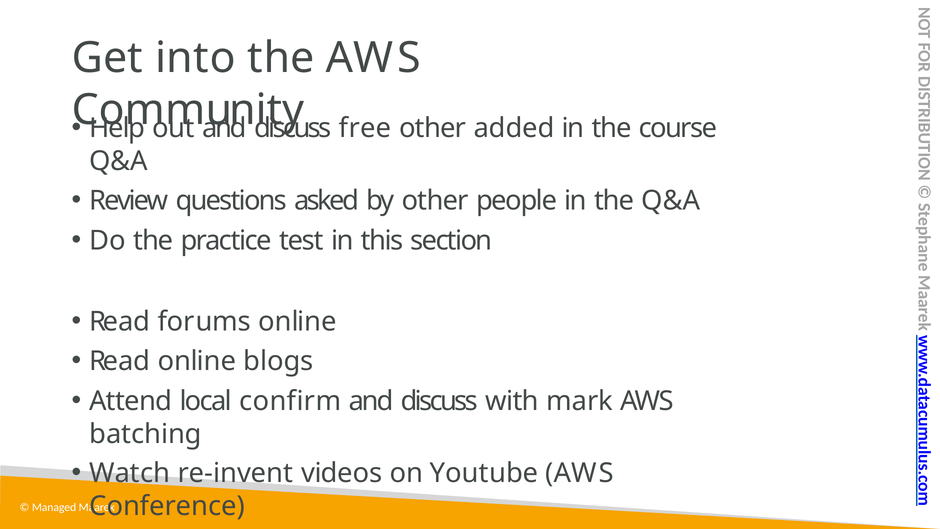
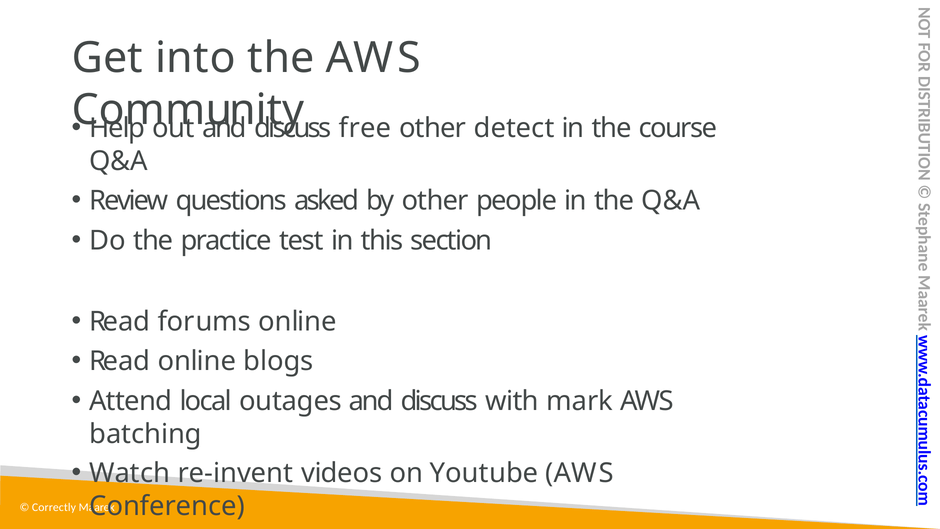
added: added -> detect
confirm: confirm -> outages
Managed: Managed -> Correctly
